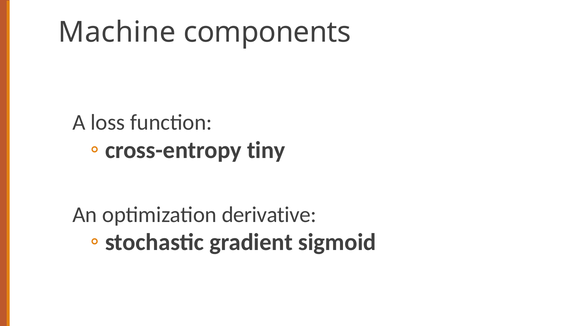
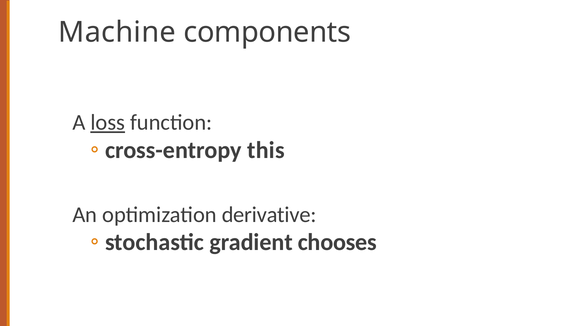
loss underline: none -> present
tiny: tiny -> this
sigmoid: sigmoid -> chooses
